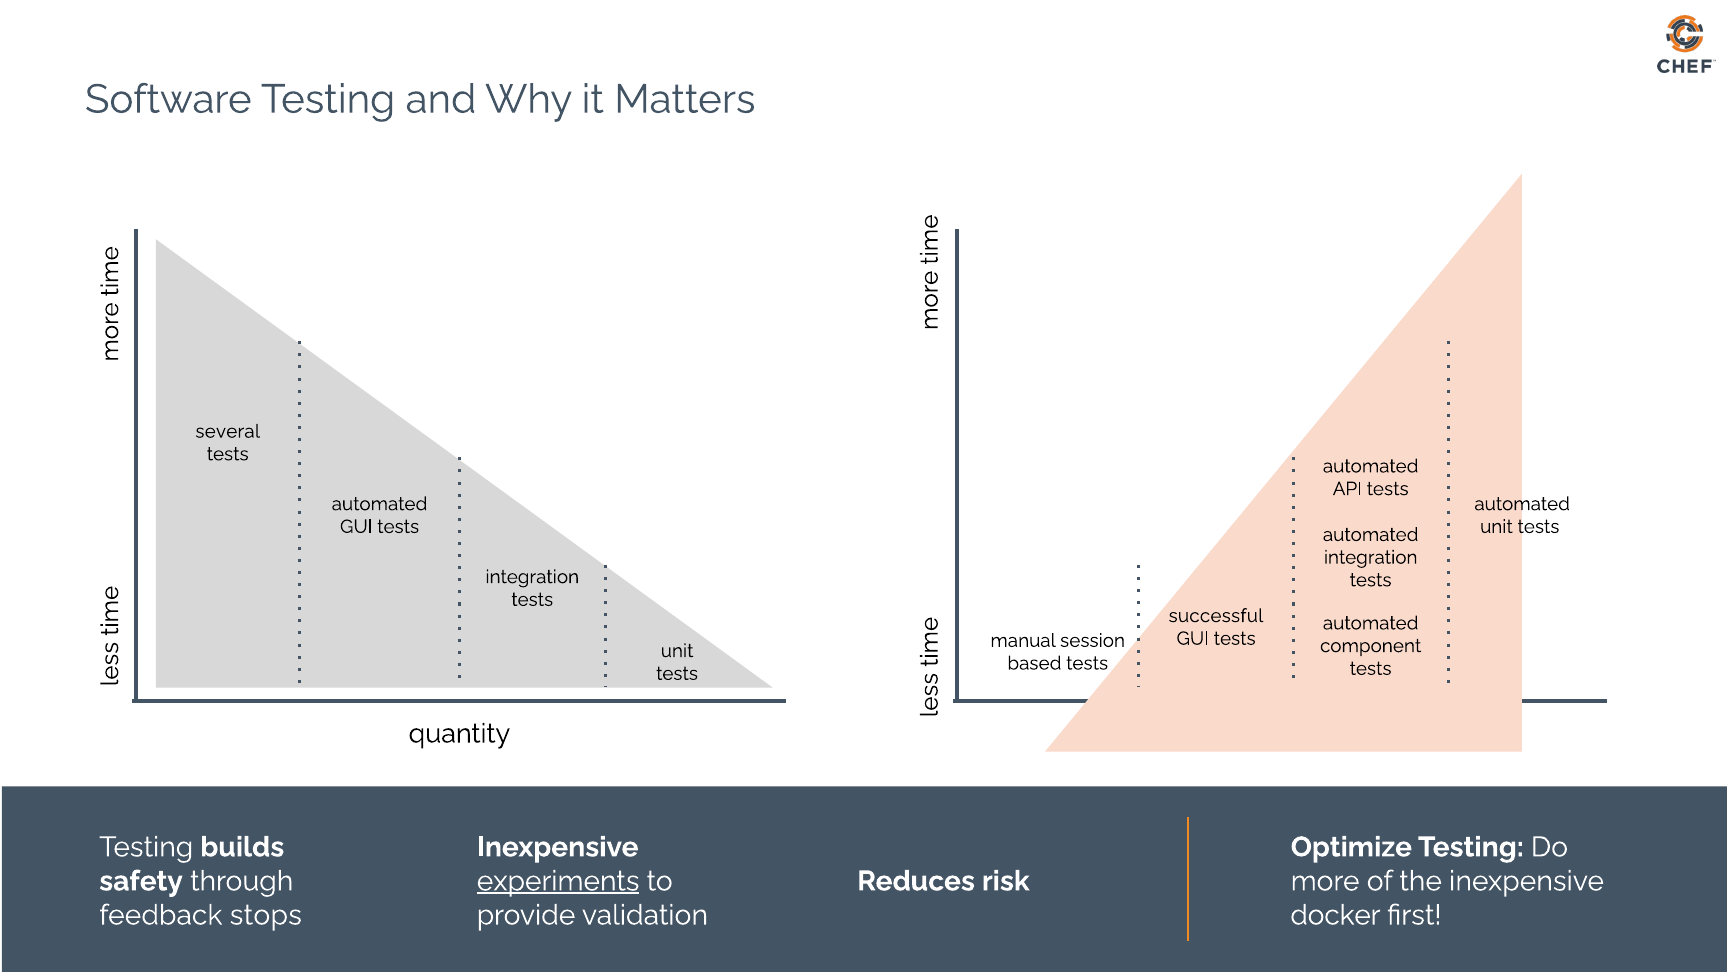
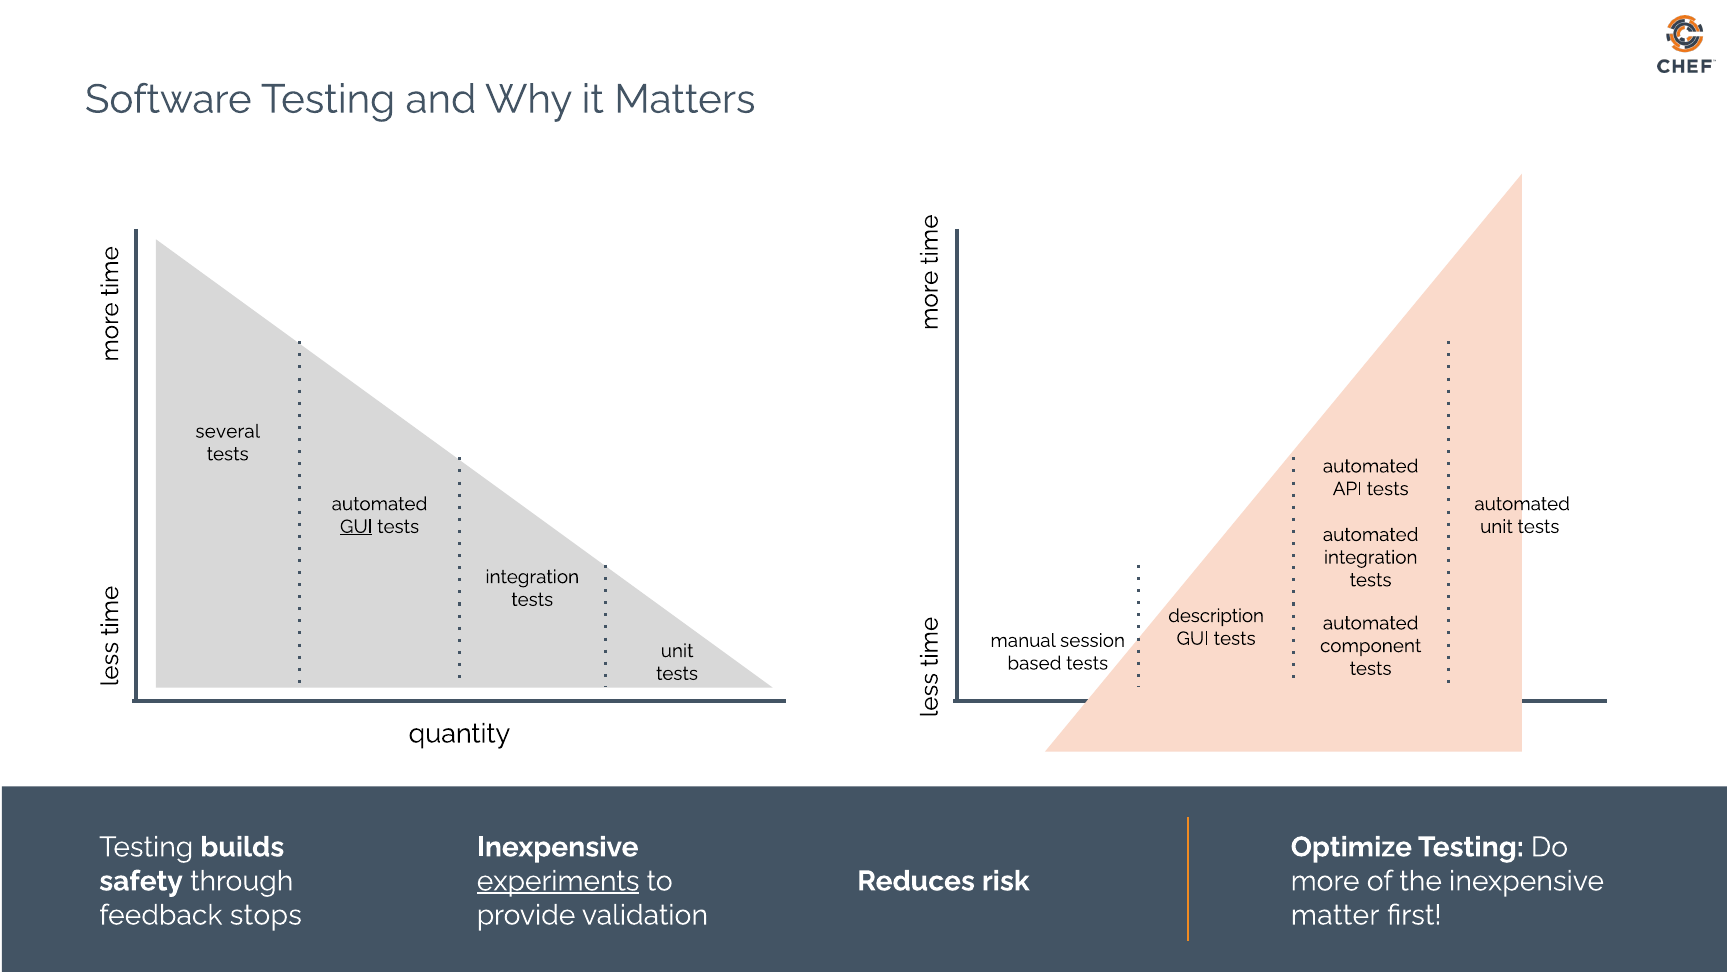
GUI at (356, 526) underline: none -> present
successful: successful -> description
docker: docker -> matter
